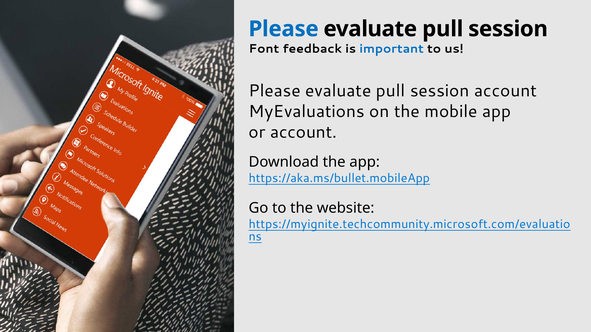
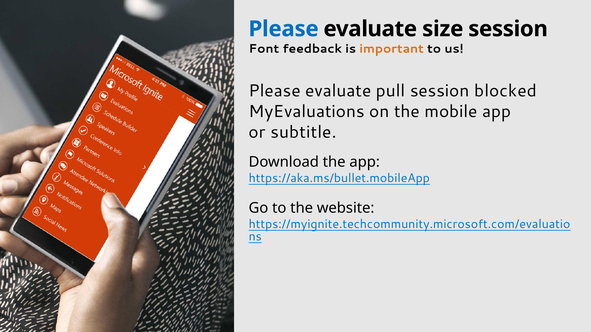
pull at (443, 29): pull -> size
important colour: blue -> orange
session account: account -> blocked
or account: account -> subtitle
